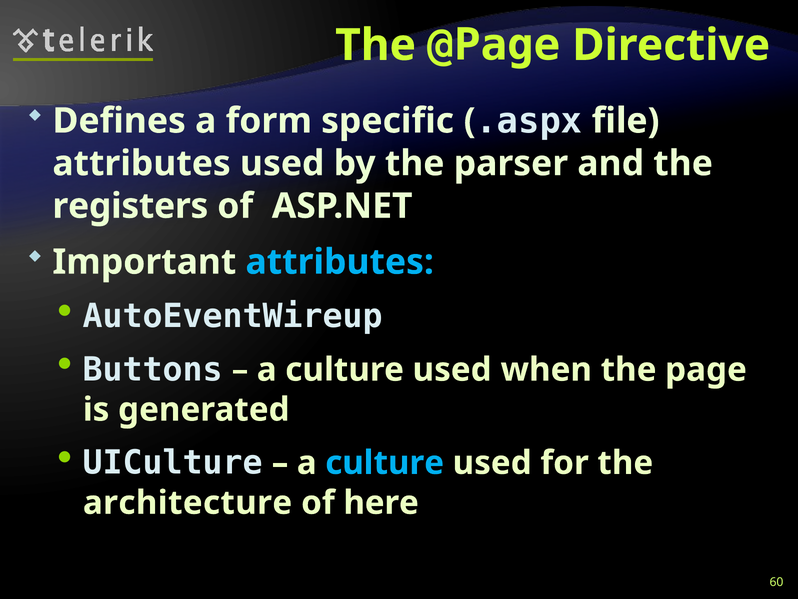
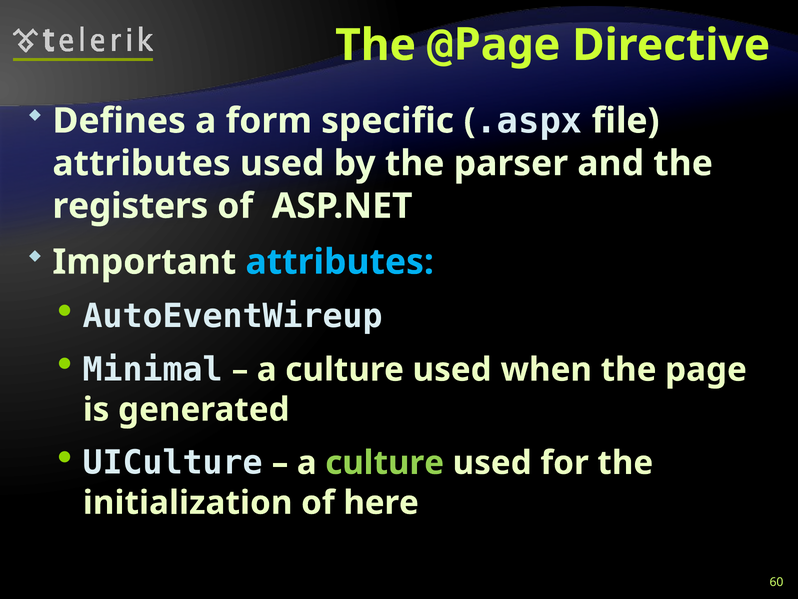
Buttons: Buttons -> Minimal
culture at (385, 463) colour: light blue -> light green
architecture: architecture -> initialization
